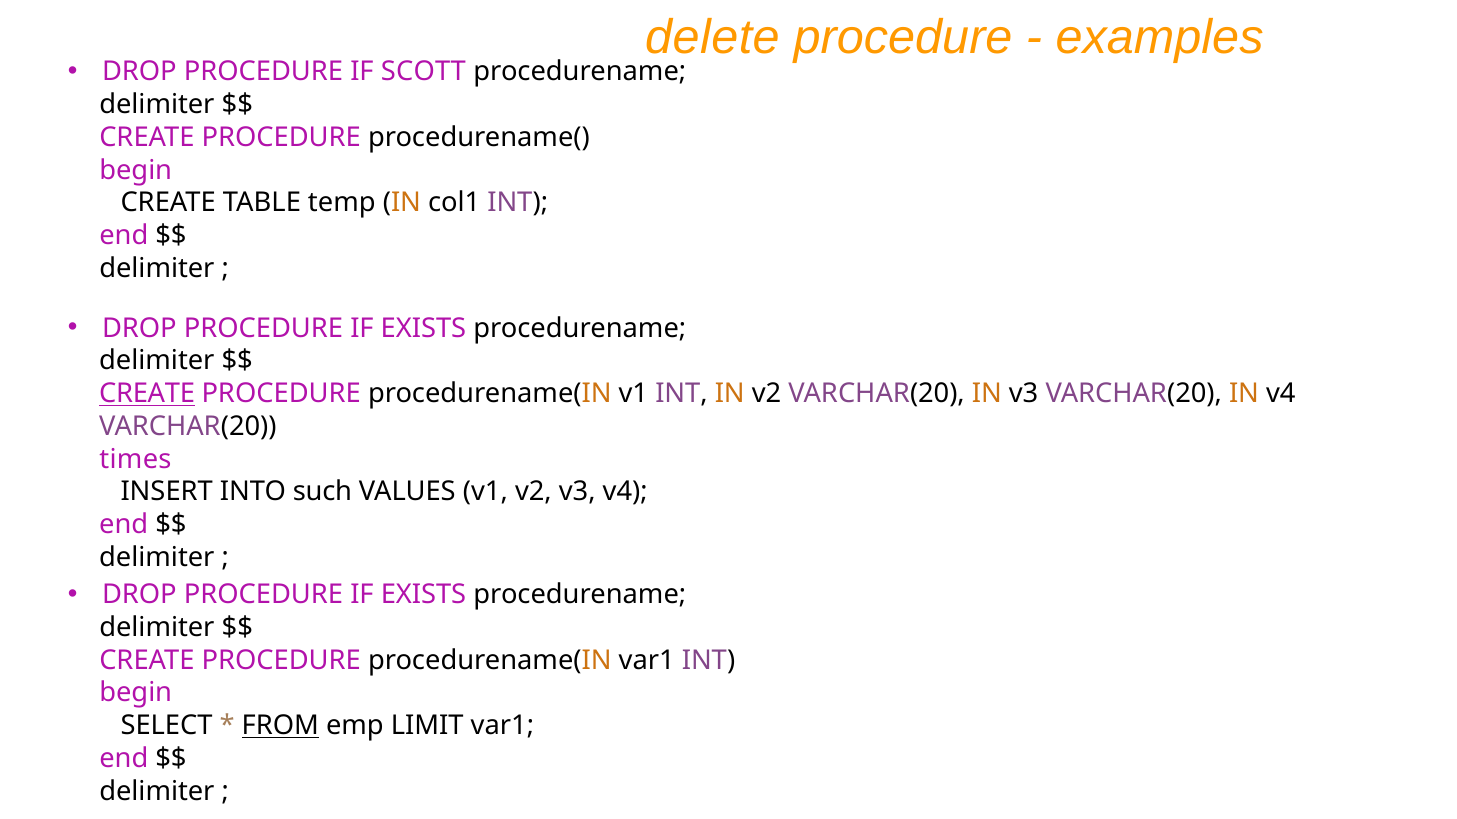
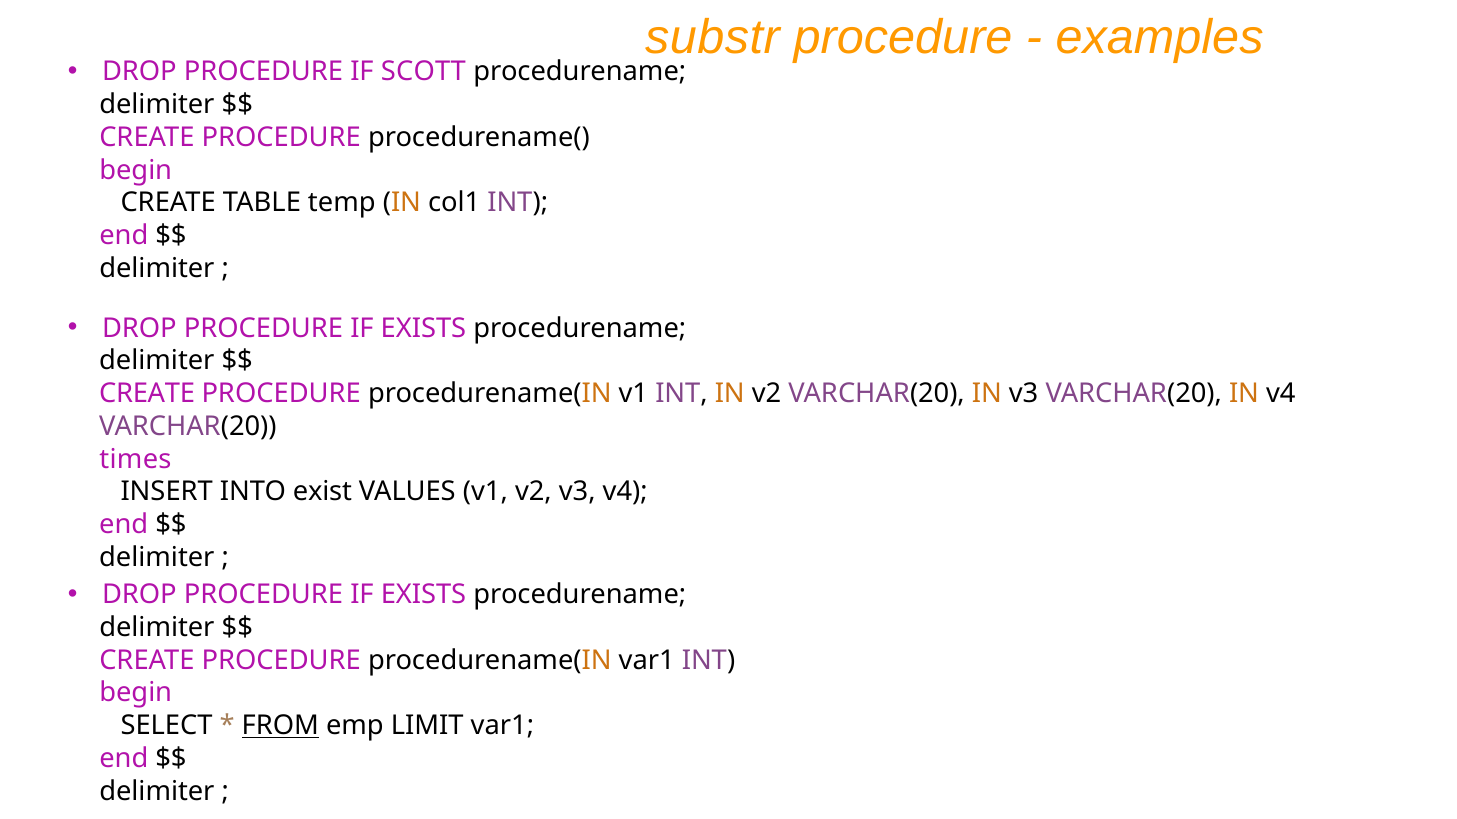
delete: delete -> substr
CREATE at (147, 394) underline: present -> none
such: such -> exist
